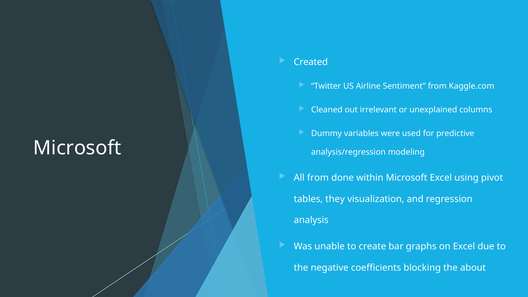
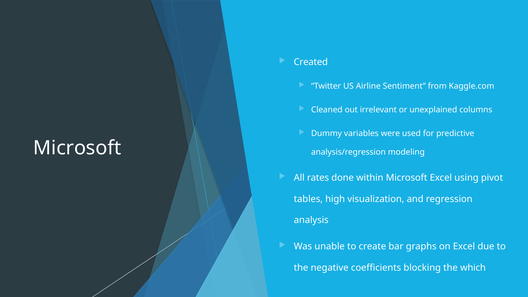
All from: from -> rates
they: they -> high
about: about -> which
